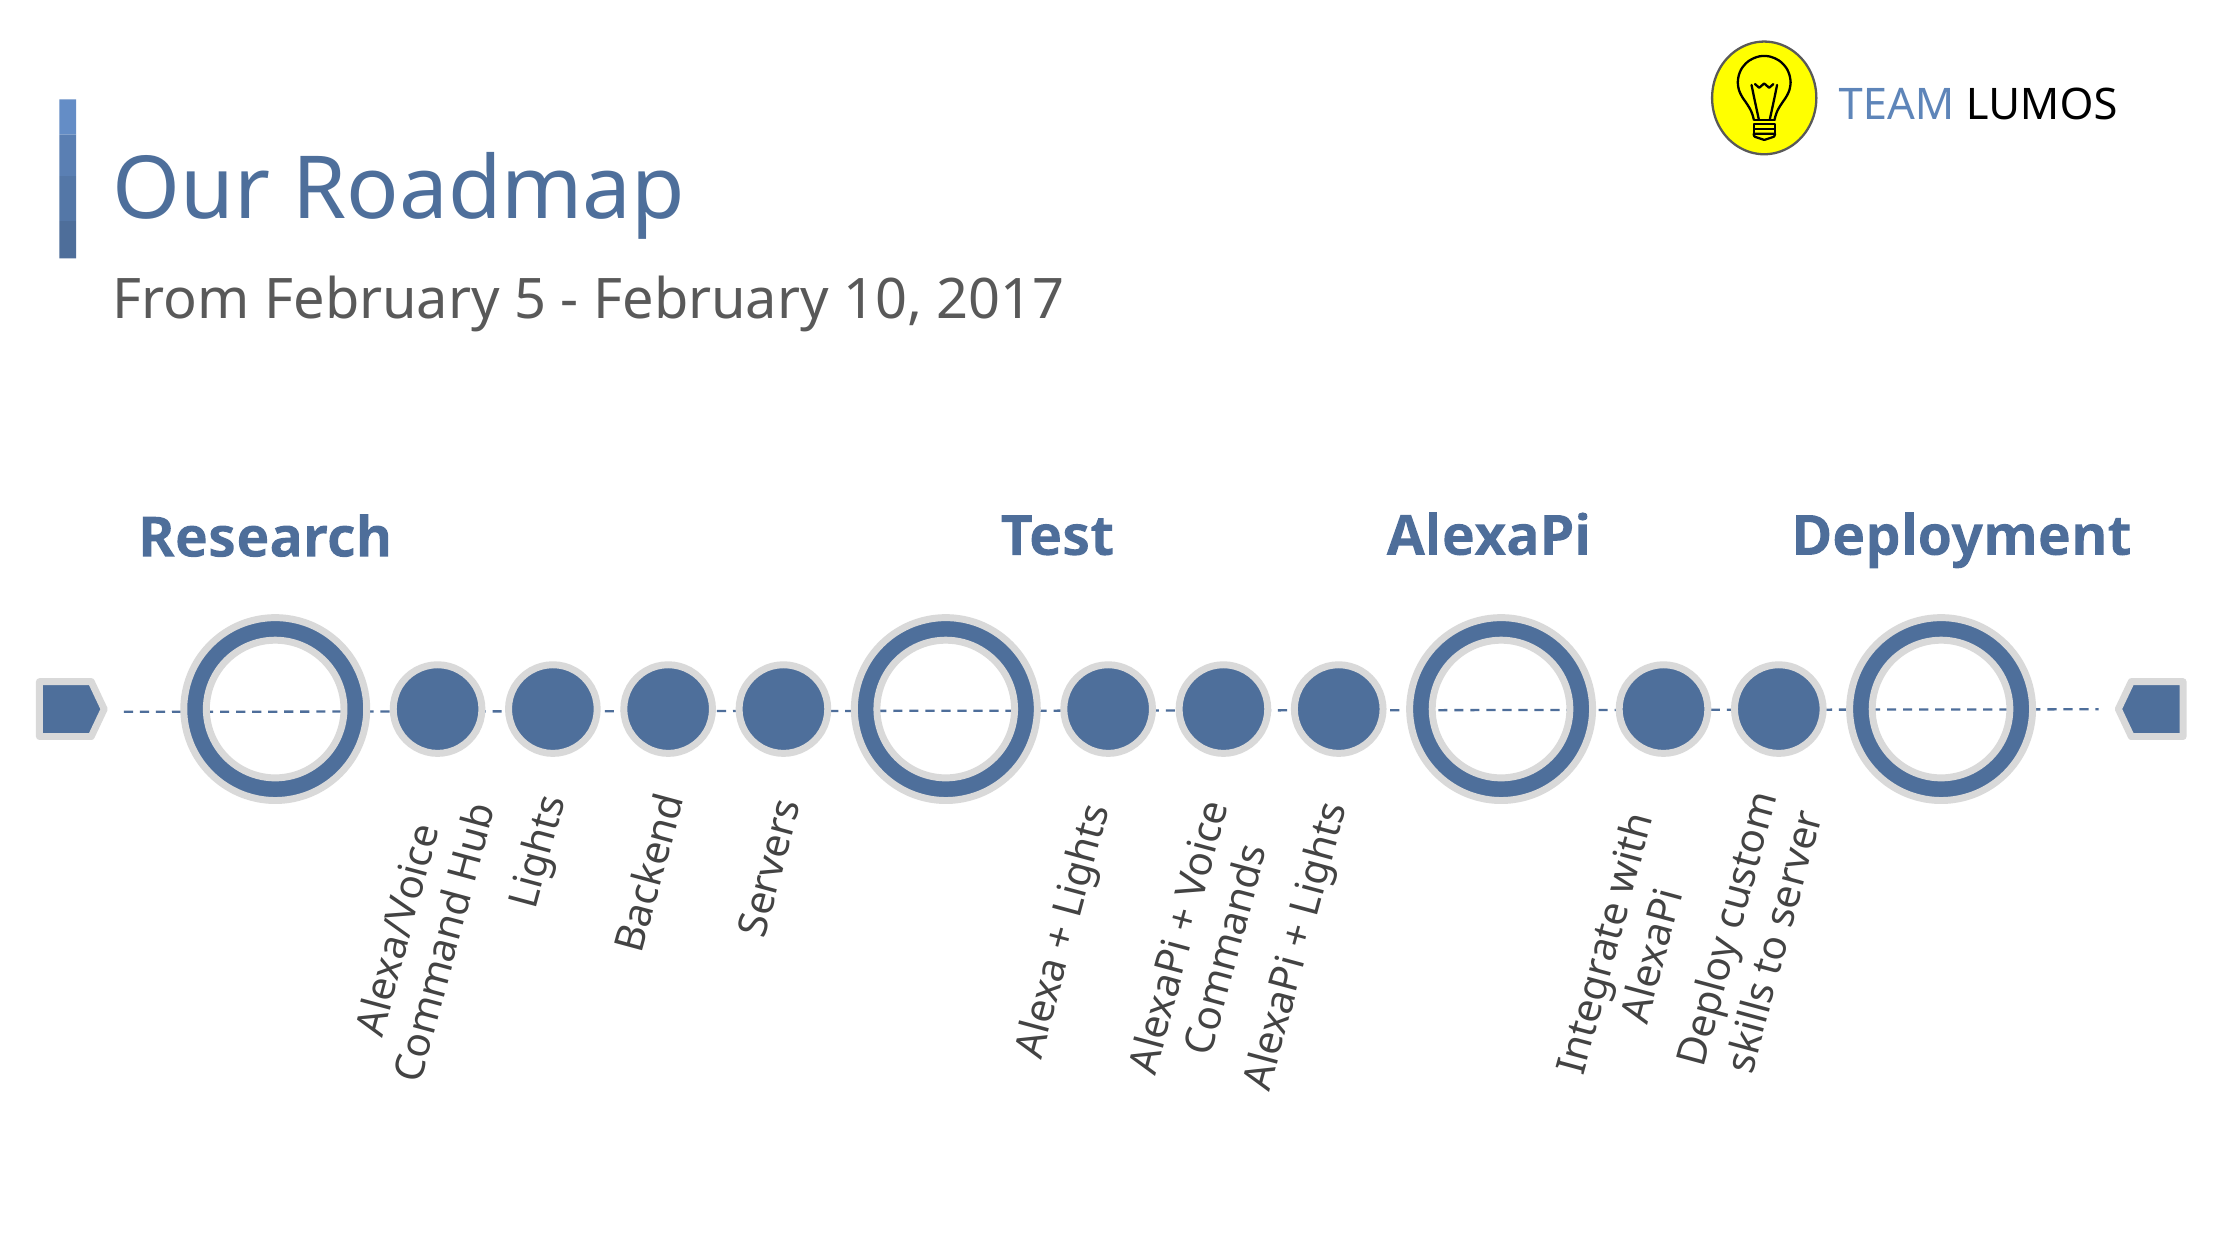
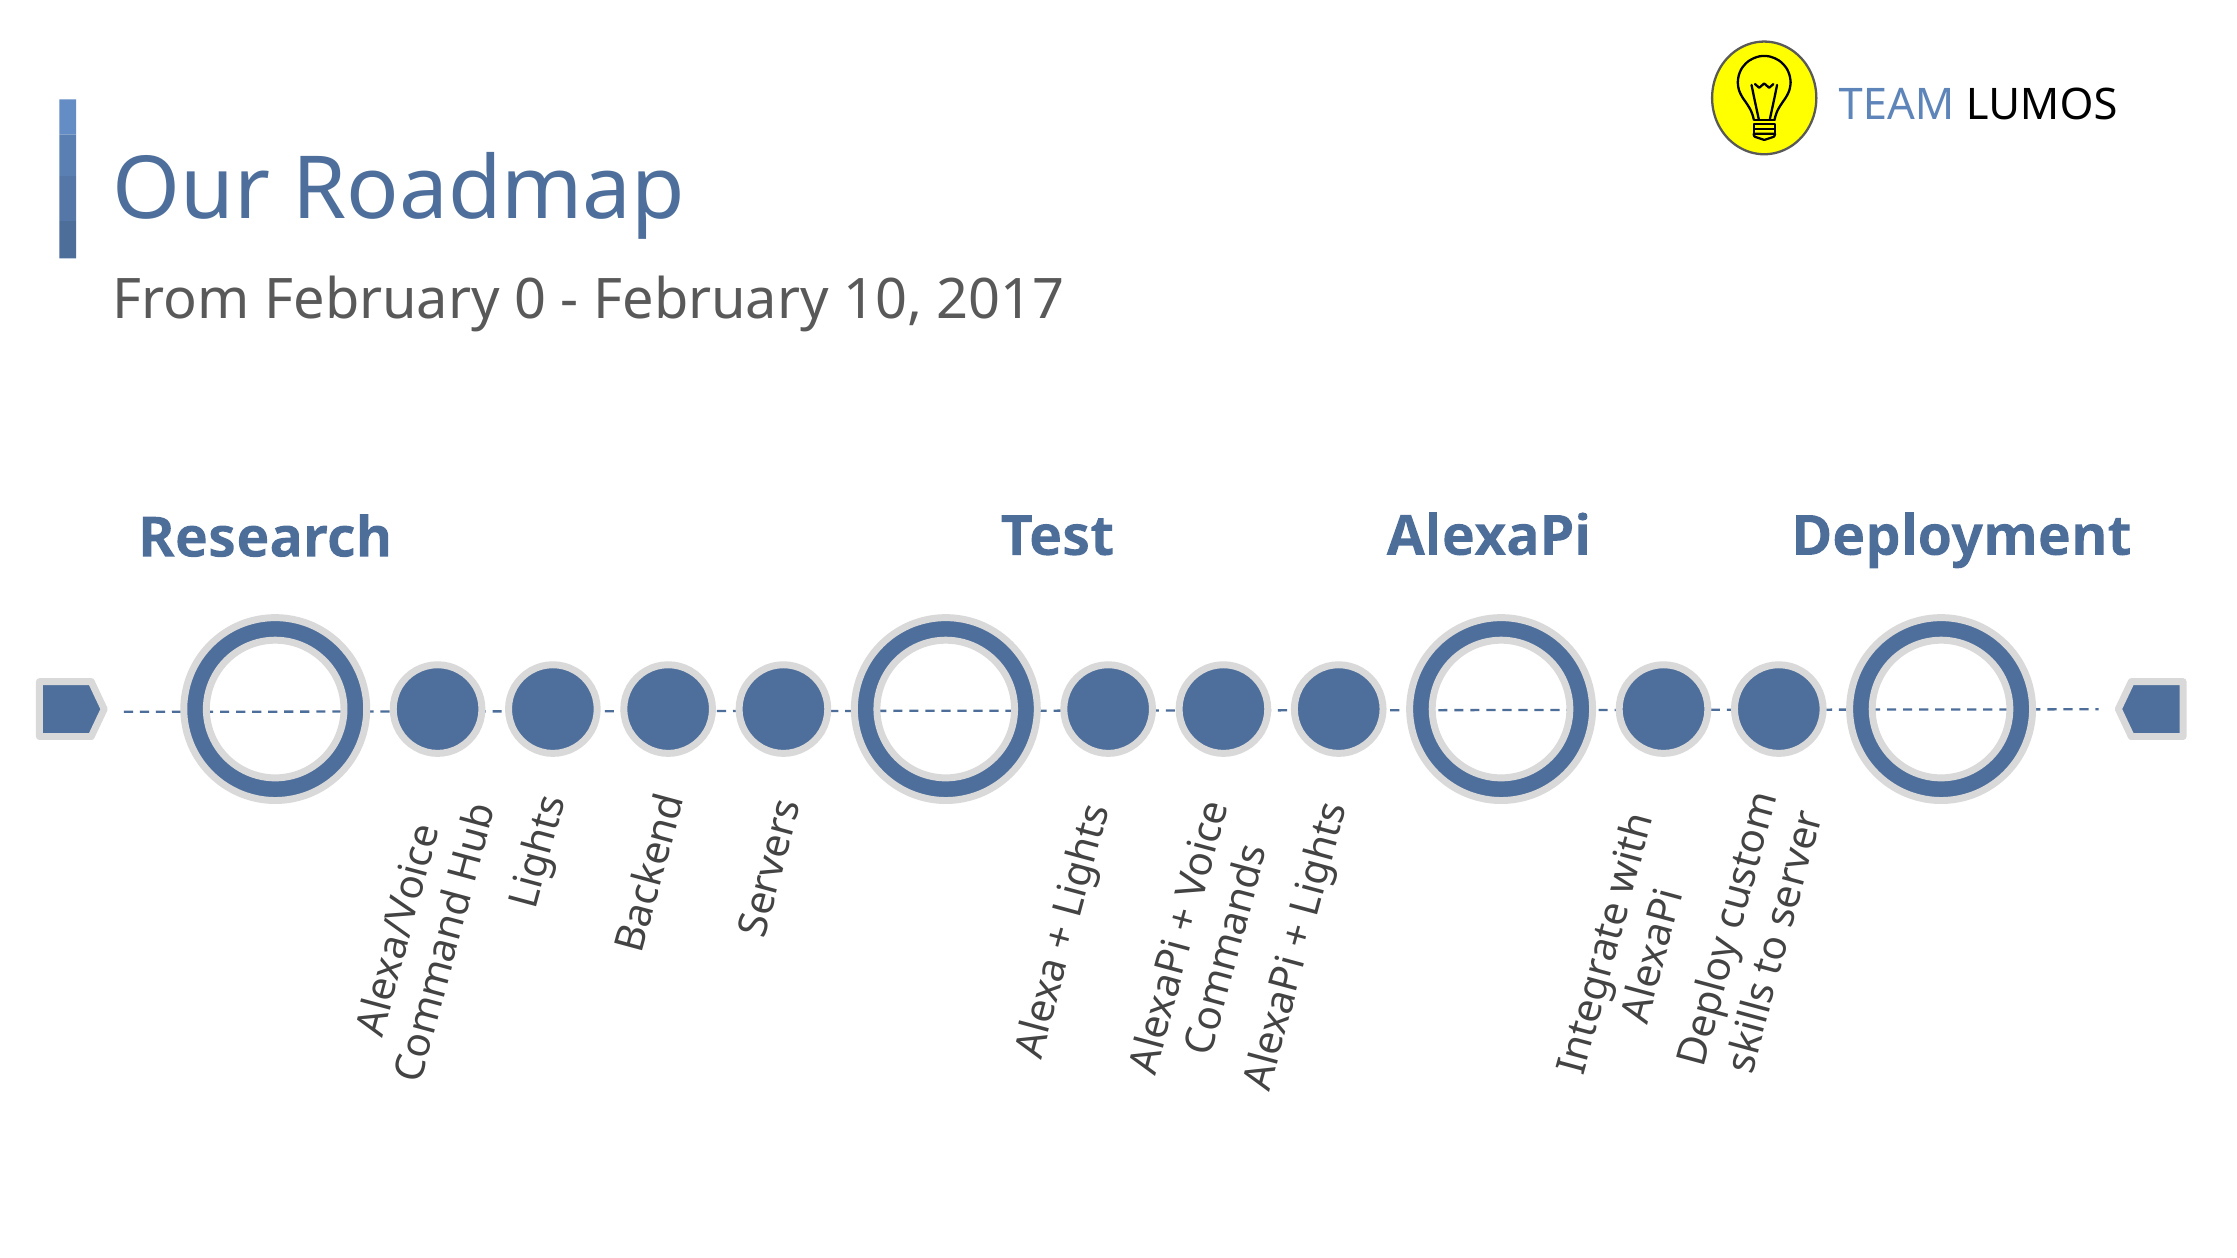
5: 5 -> 0
